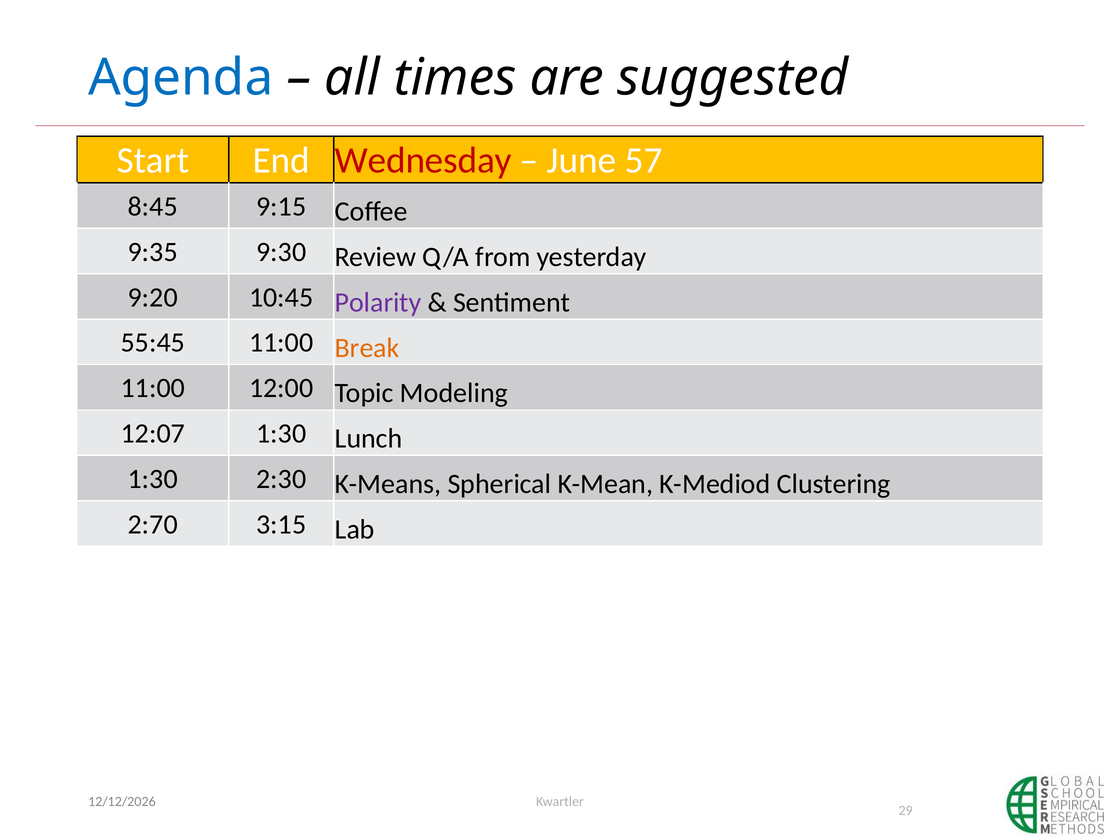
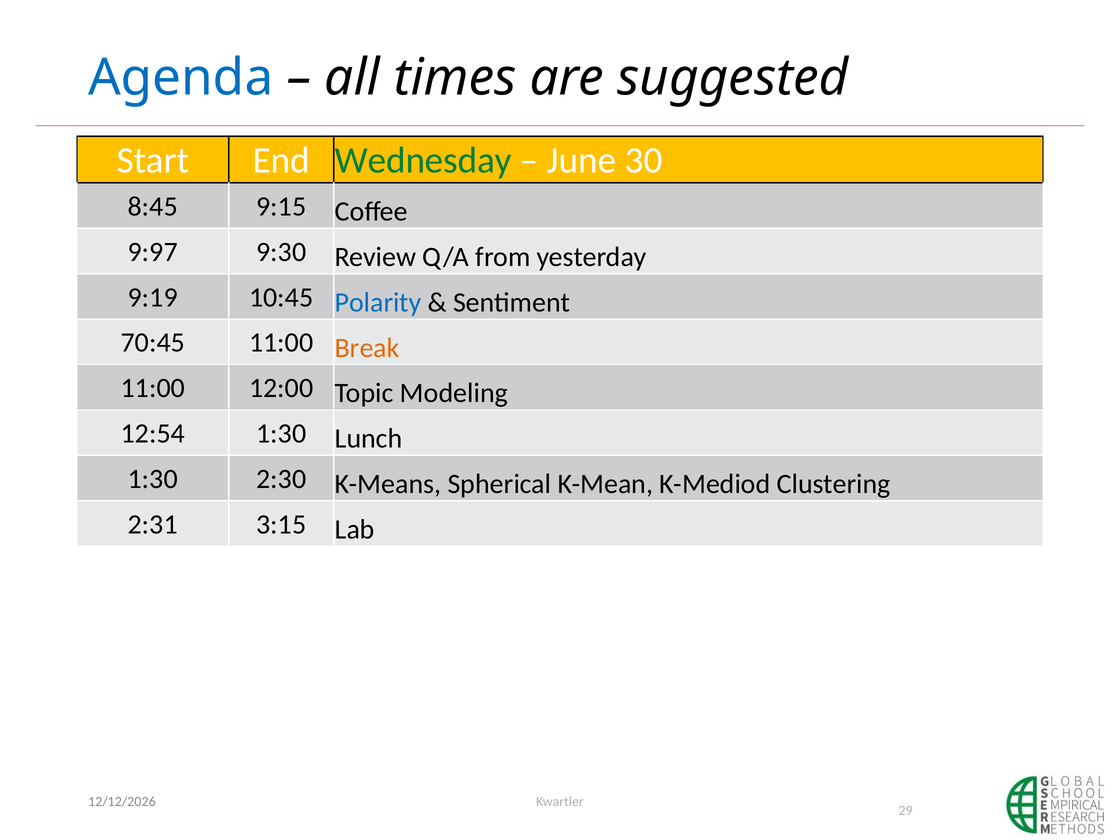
Wednesday colour: red -> green
57: 57 -> 30
9:35: 9:35 -> 9:97
9:20: 9:20 -> 9:19
Polarity colour: purple -> blue
55:45: 55:45 -> 70:45
12:07: 12:07 -> 12:54
2:70: 2:70 -> 2:31
